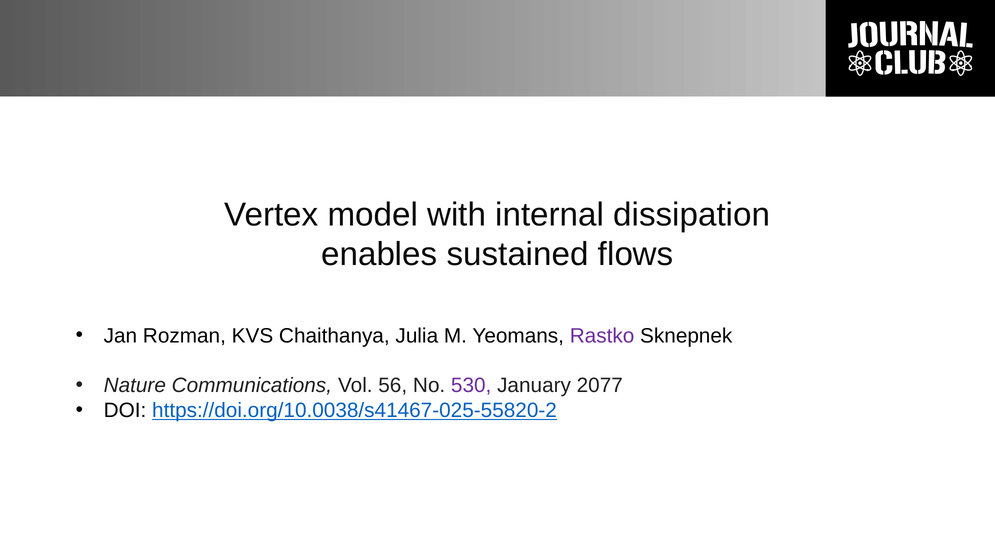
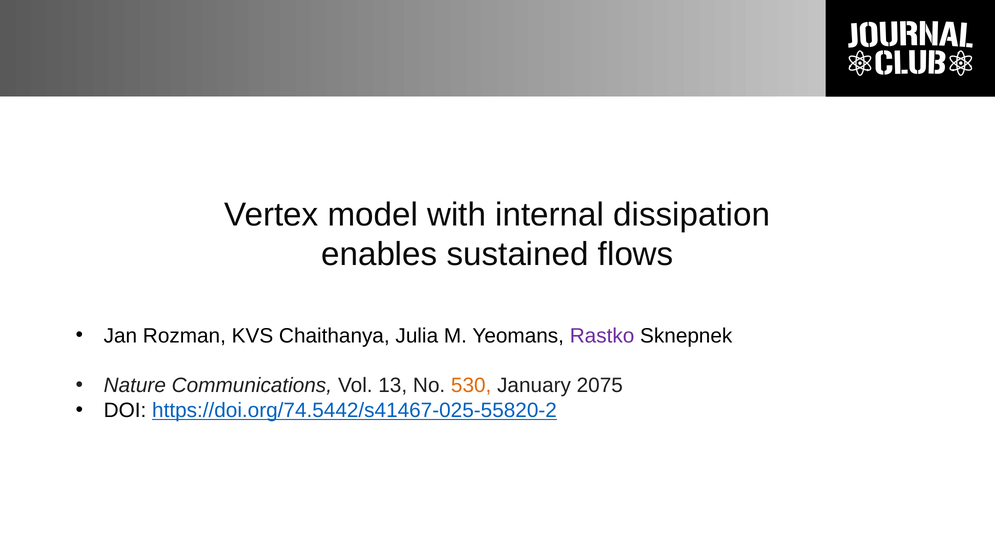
56: 56 -> 13
530 colour: purple -> orange
2077: 2077 -> 2075
https://doi.org/10.0038/s41467-025-55820-2: https://doi.org/10.0038/s41467-025-55820-2 -> https://doi.org/74.5442/s41467-025-55820-2
